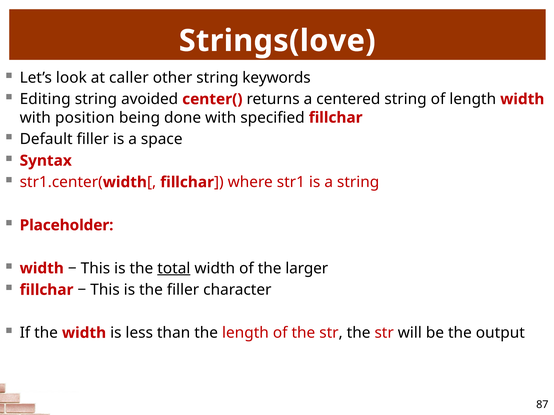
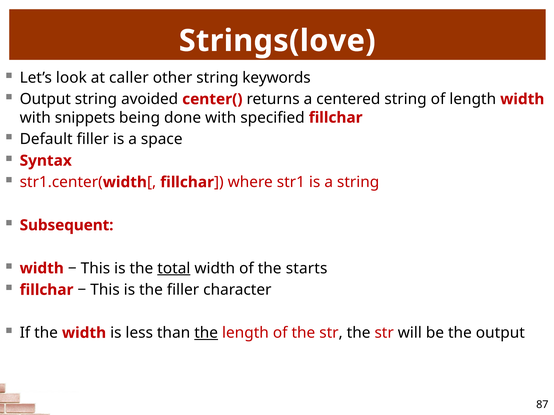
Editing at (45, 99): Editing -> Output
position: position -> snippets
Placeholder: Placeholder -> Subsequent
larger: larger -> starts
the at (206, 333) underline: none -> present
